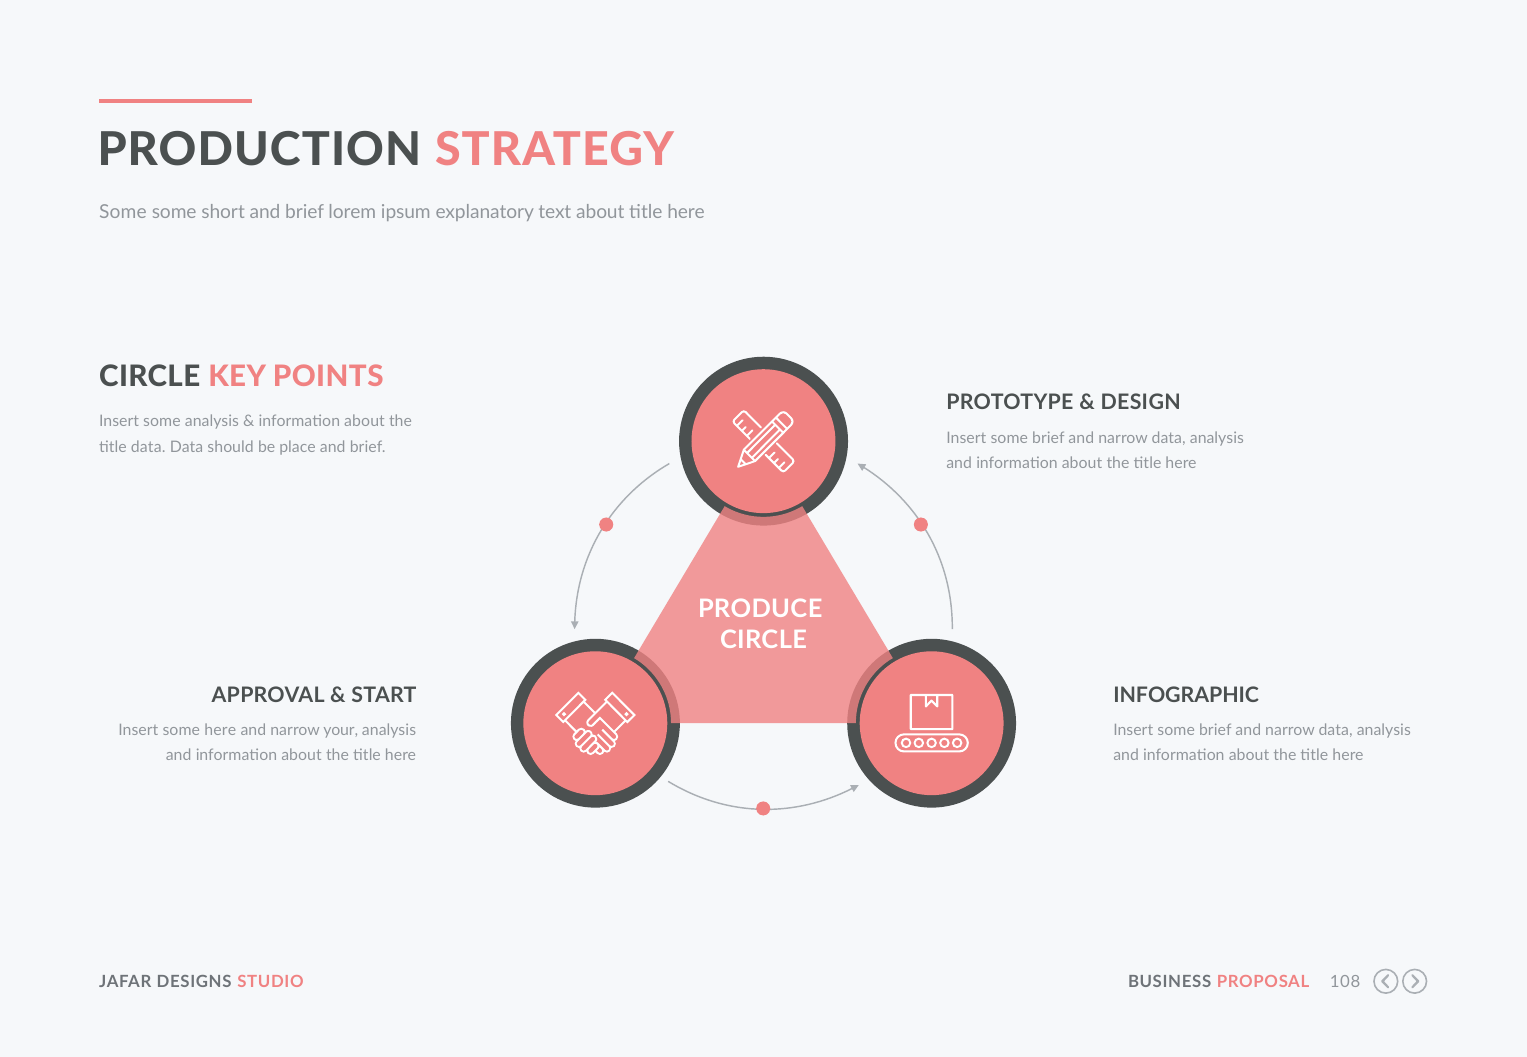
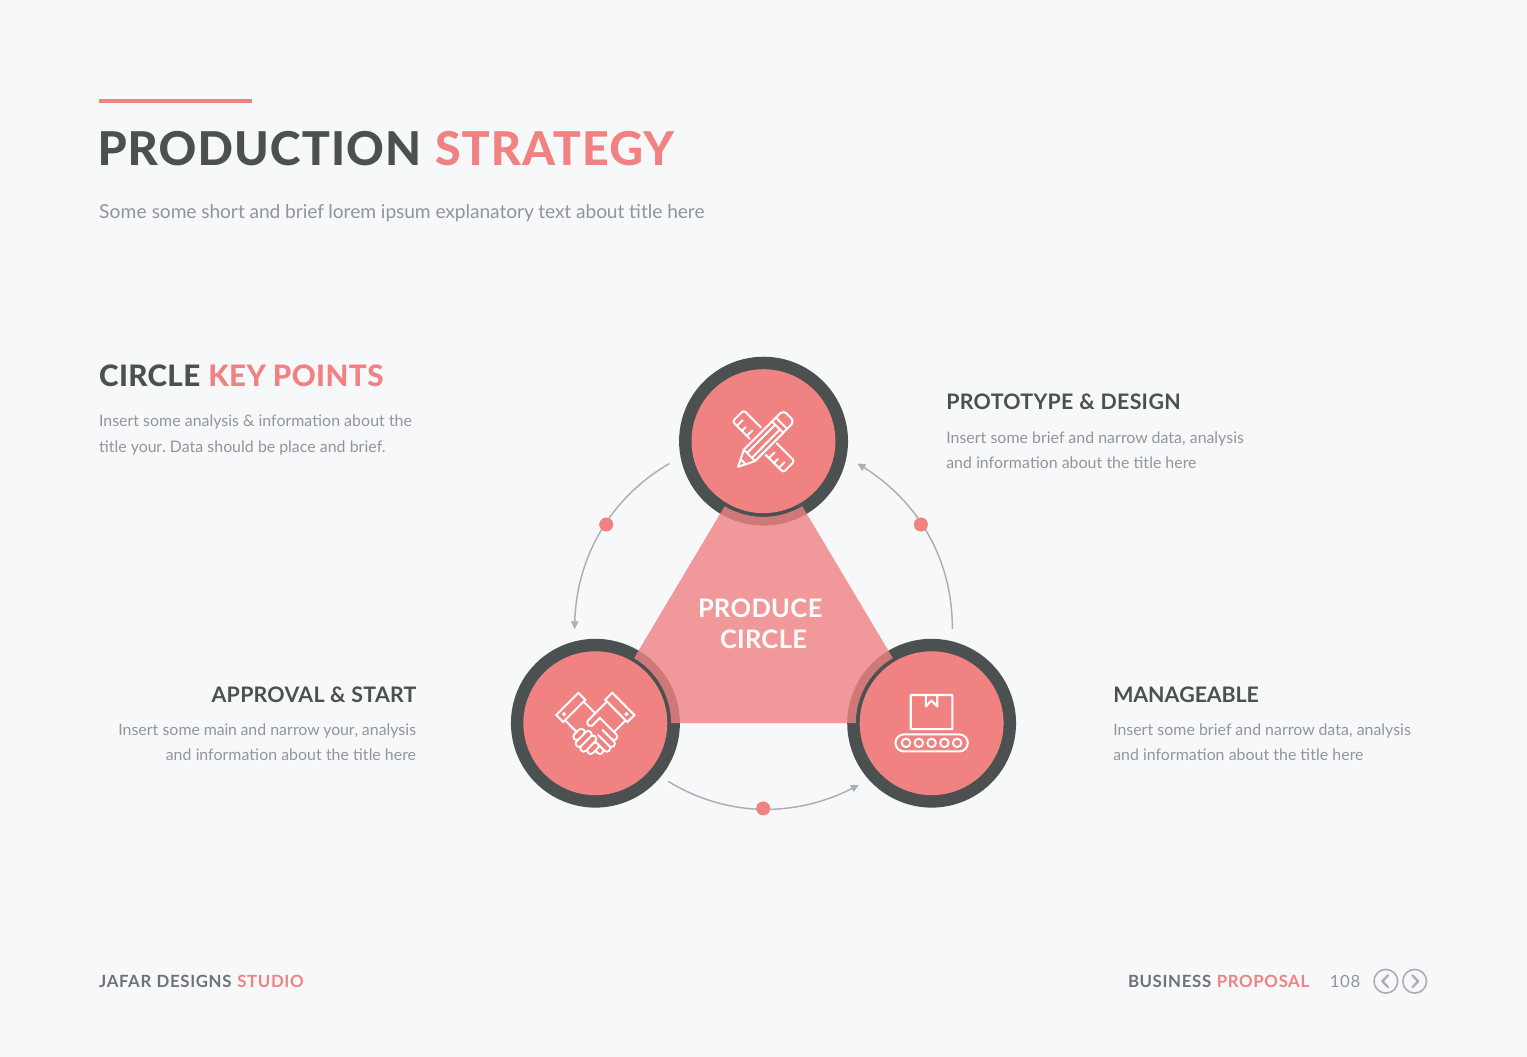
title data: data -> your
INFOGRAPHIC: INFOGRAPHIC -> MANAGEABLE
some here: here -> main
